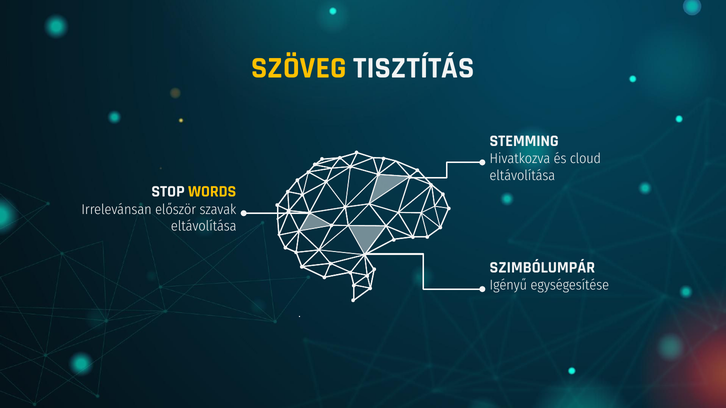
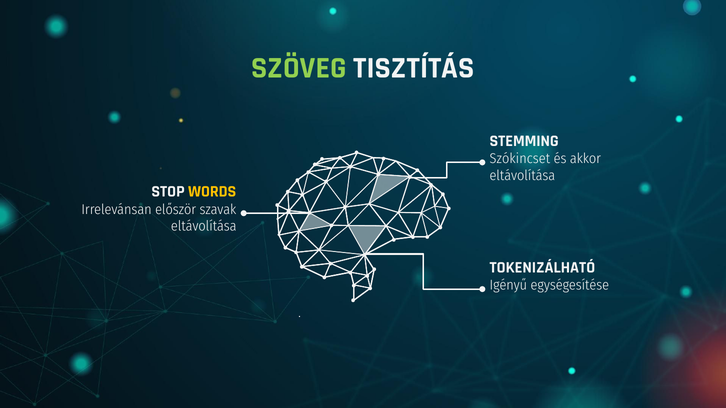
SZÖVEG colour: yellow -> light green
Hivatkozva: Hivatkozva -> Szókincset
cloud: cloud -> akkor
SZIMBÓLUMPÁR: SZIMBÓLUMPÁR -> TOKENIZÁLHATÓ
